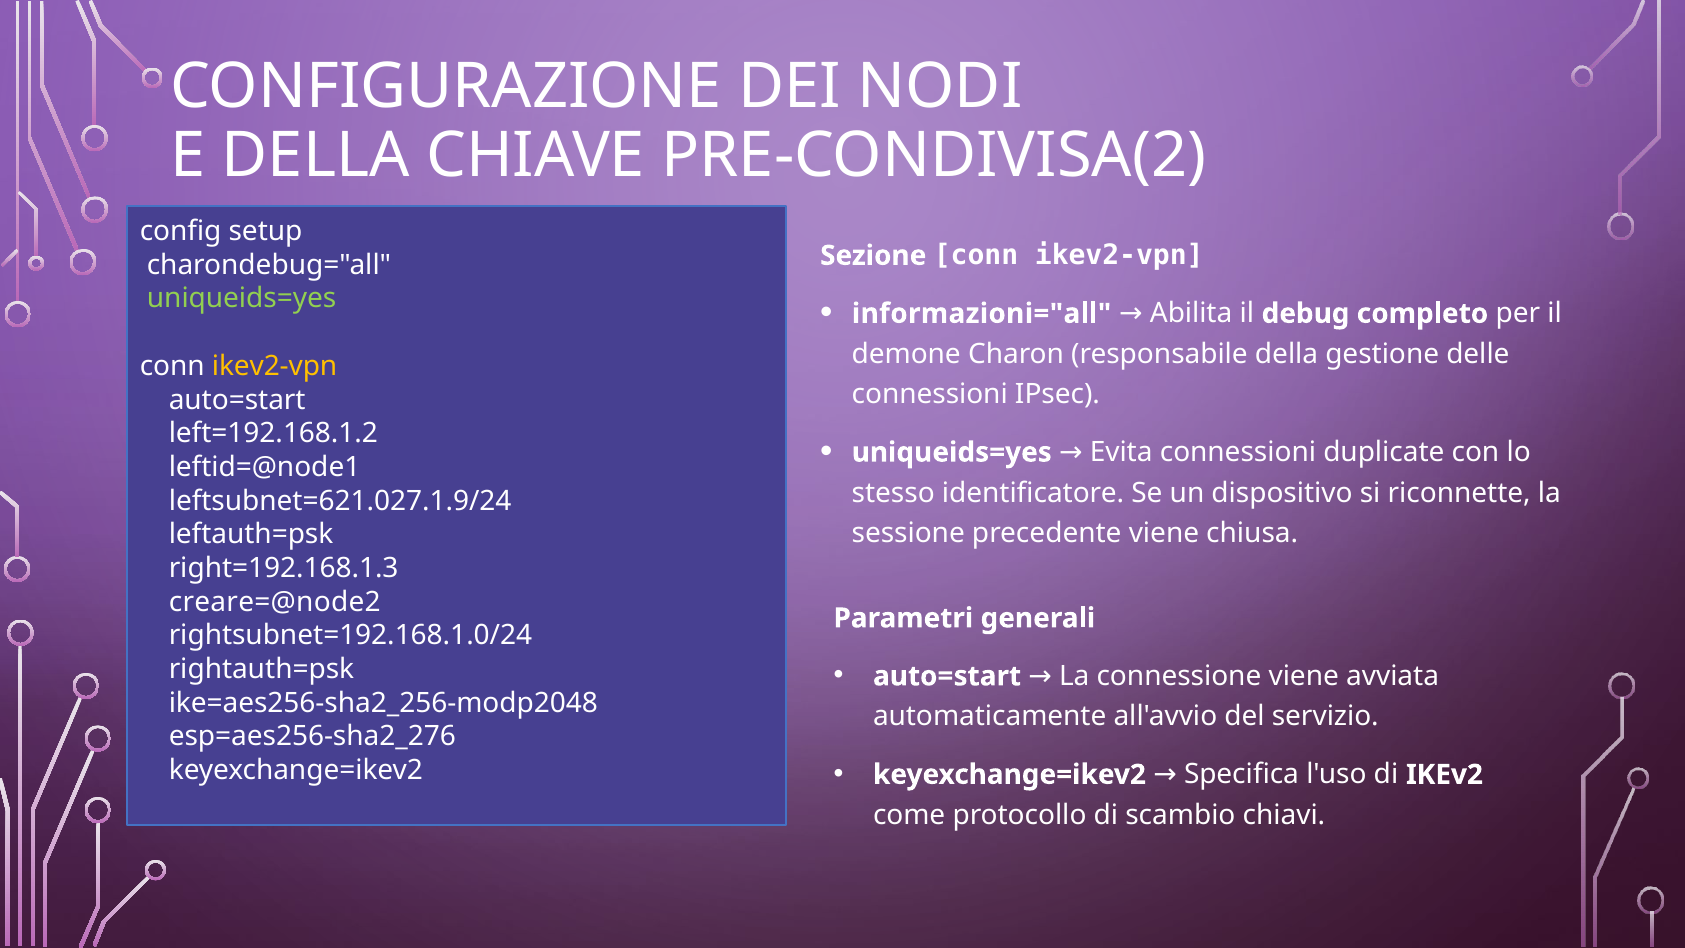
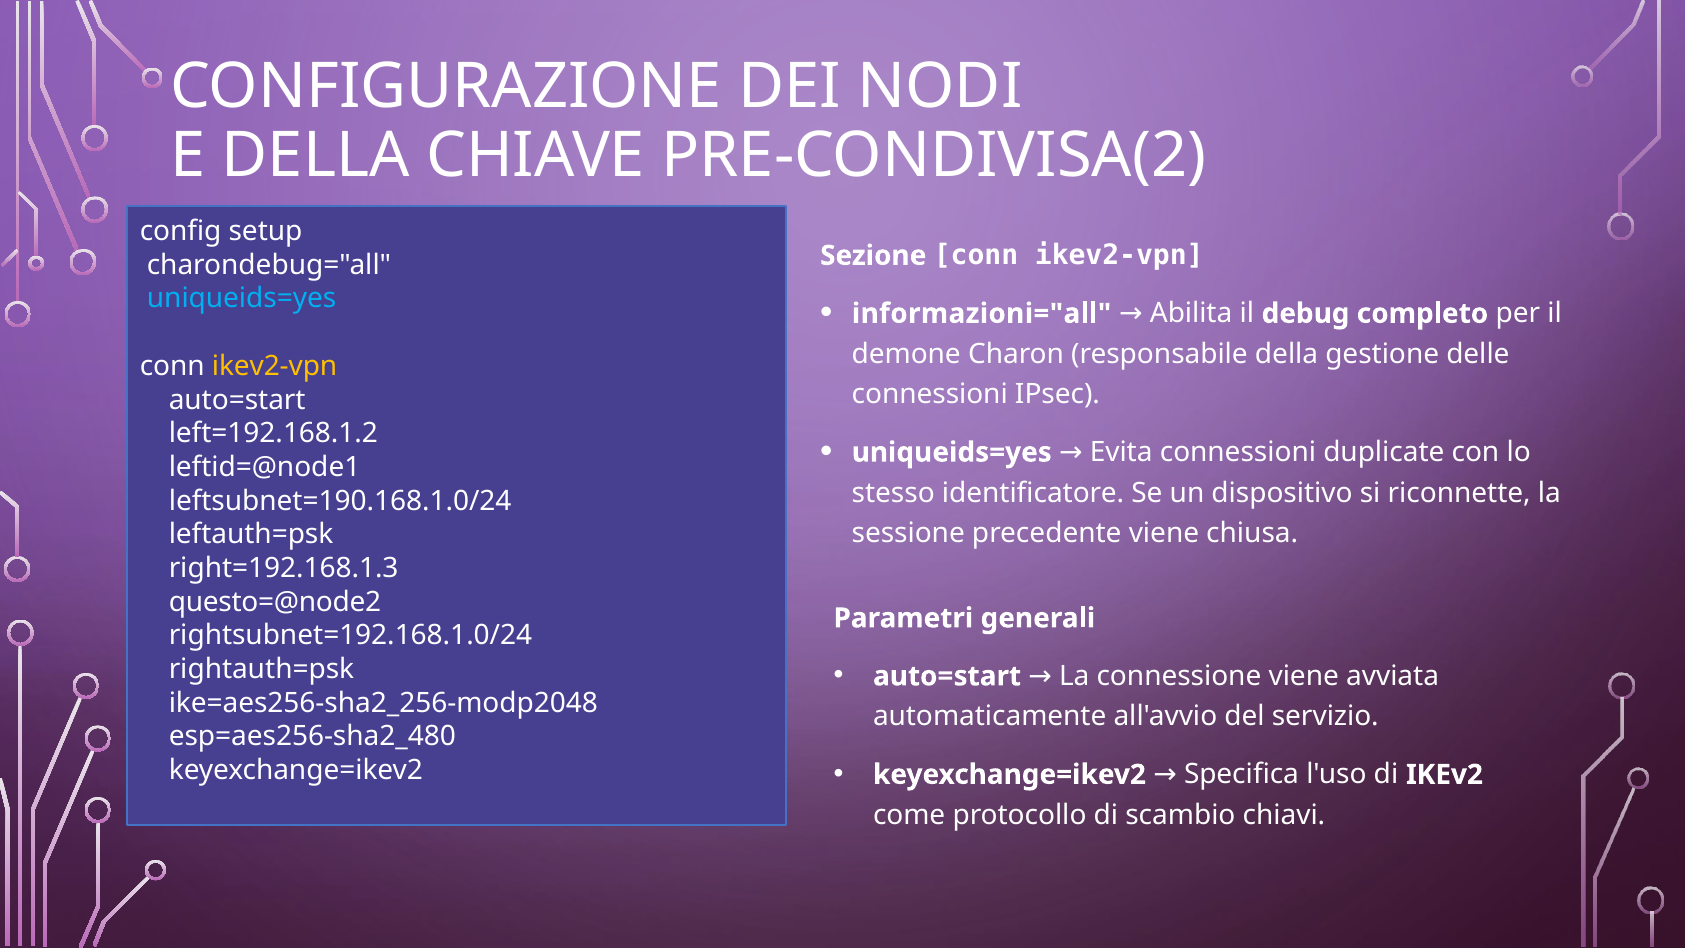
uniqueids=yes at (242, 299) colour: light green -> light blue
leftsubnet=621.027.1.9/24: leftsubnet=621.027.1.9/24 -> leftsubnet=190.168.1.0/24
creare=@node2: creare=@node2 -> questo=@node2
esp=aes256-sha2_276: esp=aes256-sha2_276 -> esp=aes256-sha2_480
